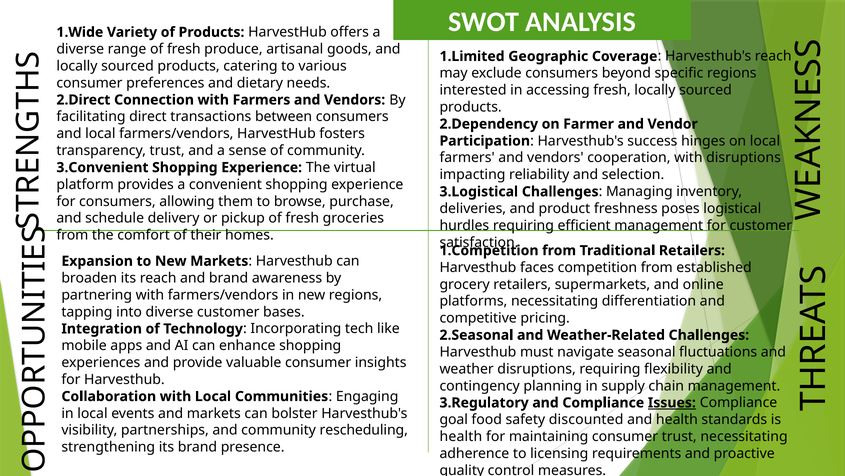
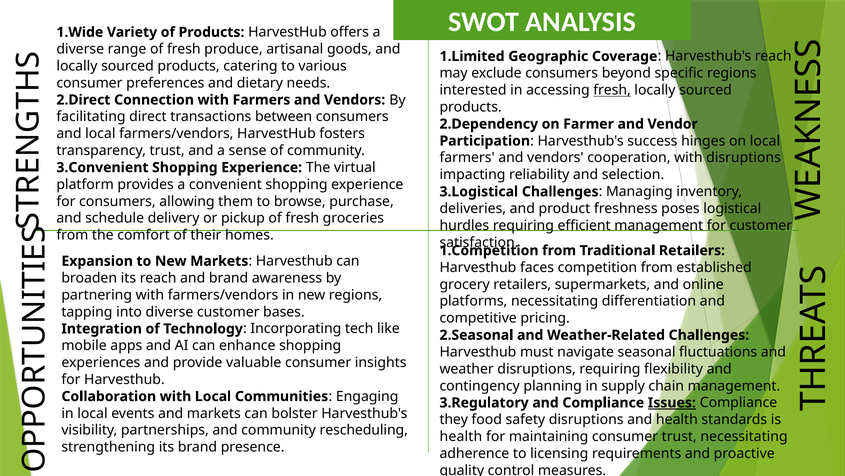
fresh at (612, 90) underline: none -> present
goal: goal -> they
safety discounted: discounted -> disruptions
